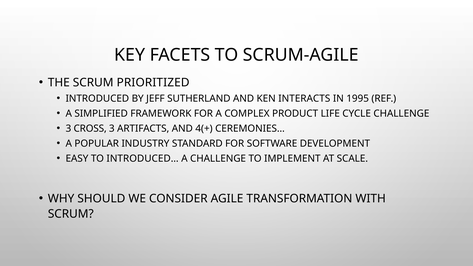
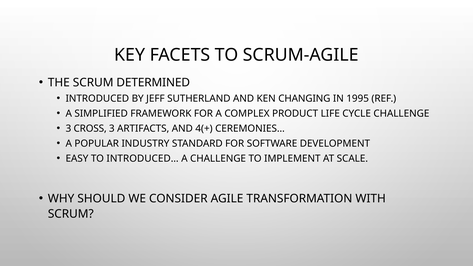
PRIORITIZED: PRIORITIZED -> DETERMINED
INTERACTS: INTERACTS -> CHANGING
